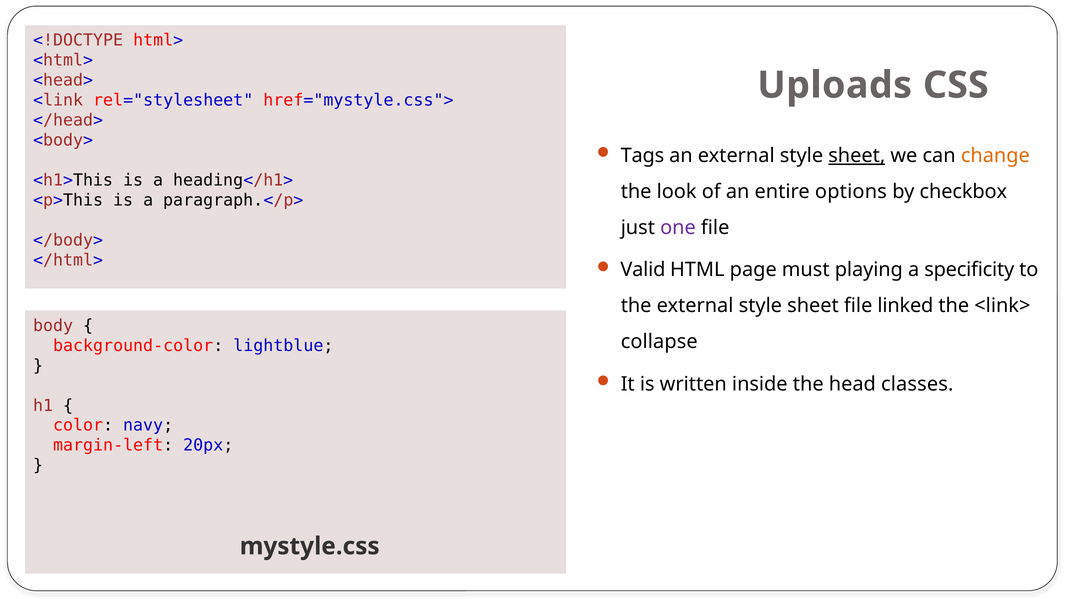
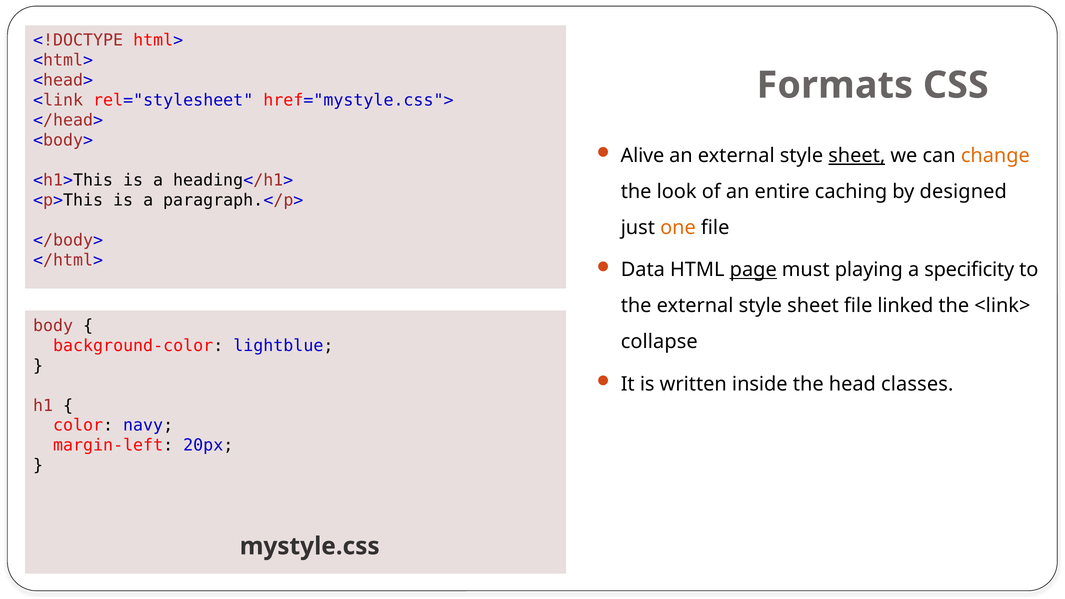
Uploads: Uploads -> Formats
Tags: Tags -> Alive
options: options -> caching
checkbox: checkbox -> designed
one colour: purple -> orange
Valid: Valid -> Data
page underline: none -> present
